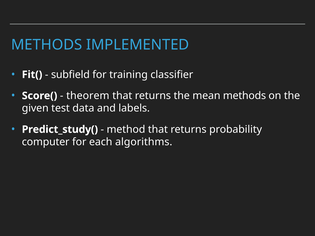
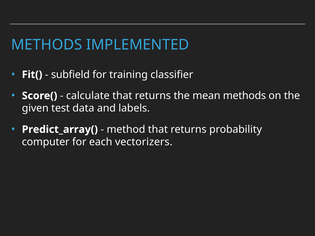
theorem: theorem -> calculate
Predict_study(: Predict_study( -> Predict_array(
algorithms: algorithms -> vectorizers
